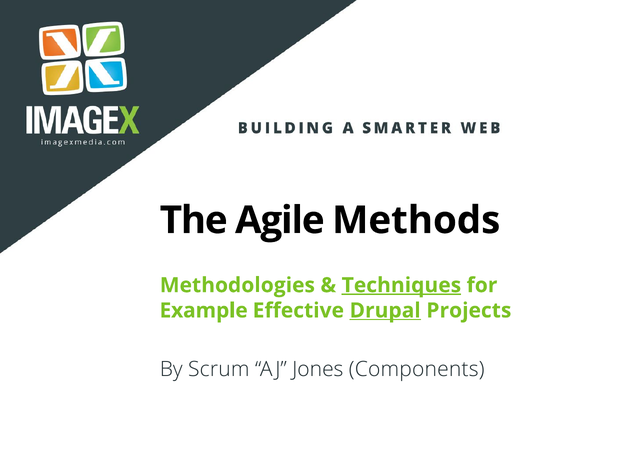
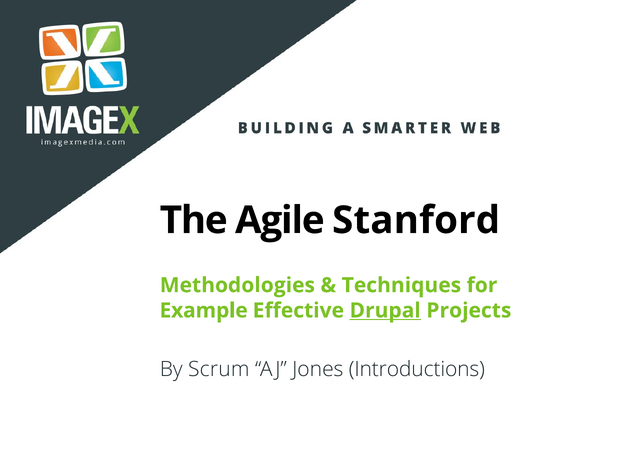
Methods: Methods -> Stanford
Techniques underline: present -> none
Components: Components -> Introductions
